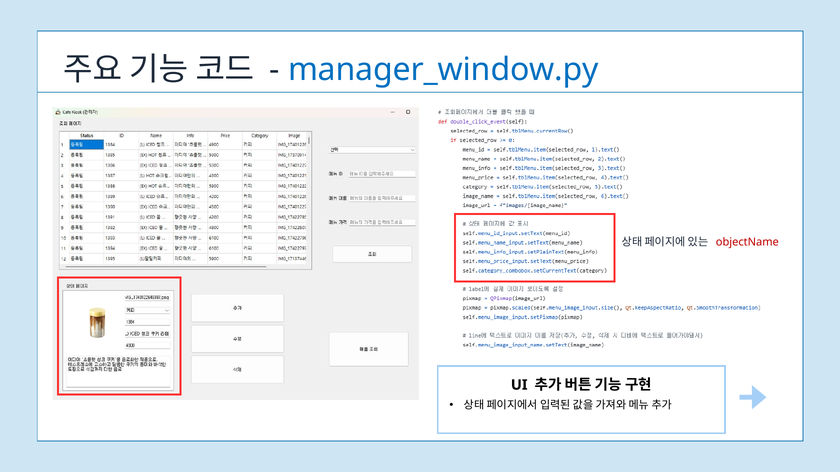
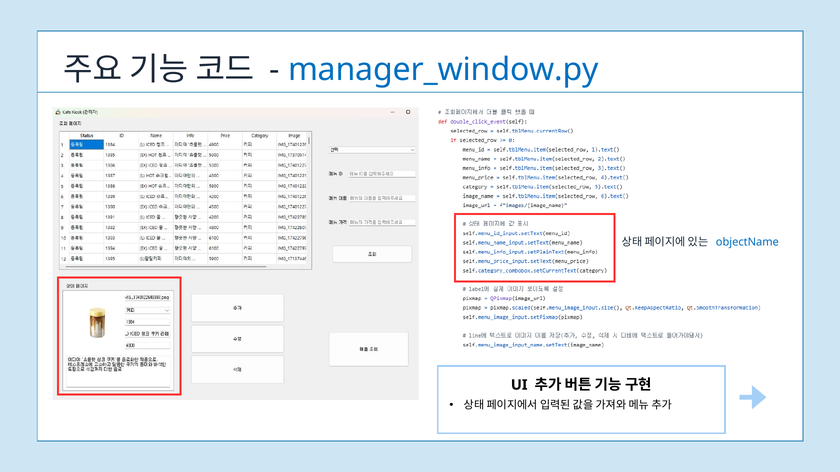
objectName colour: red -> blue
